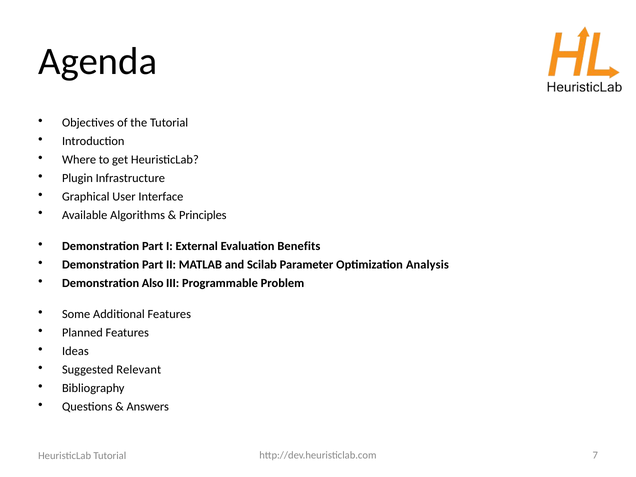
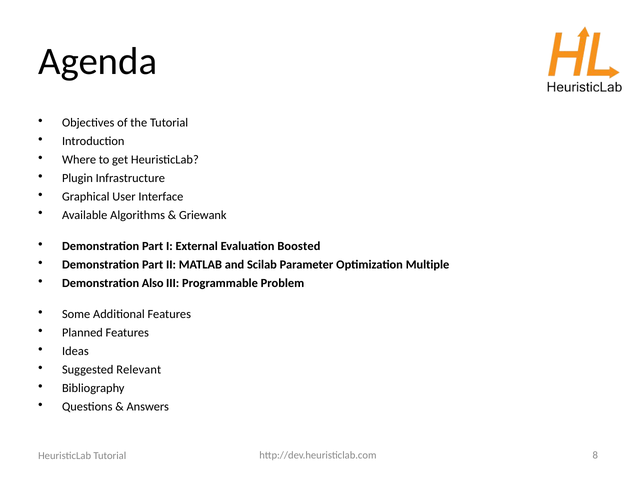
Principles: Principles -> Griewank
Benefits: Benefits -> Boosted
Analysis: Analysis -> Multiple
7: 7 -> 8
